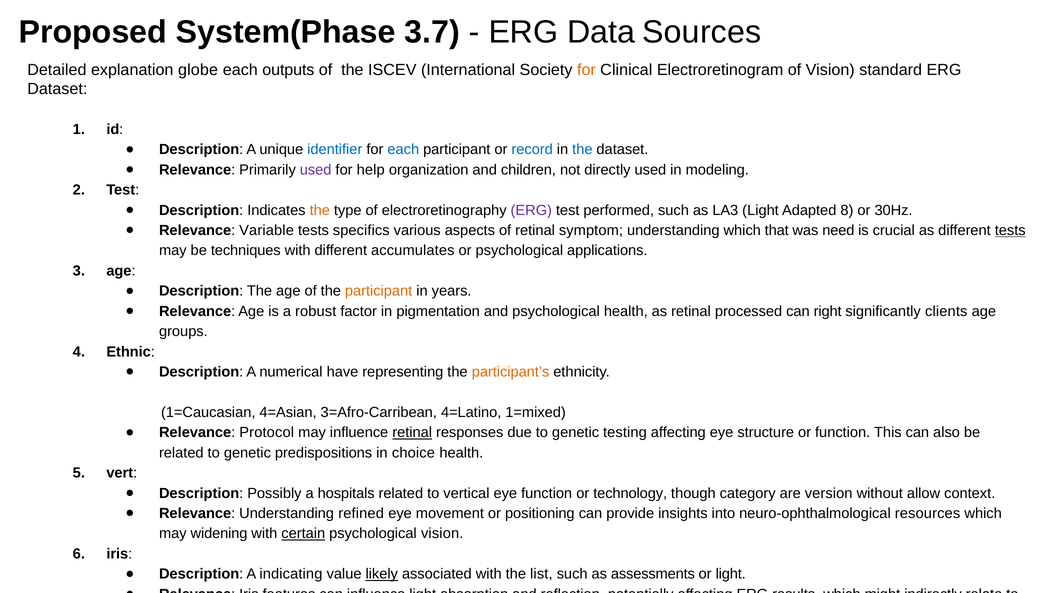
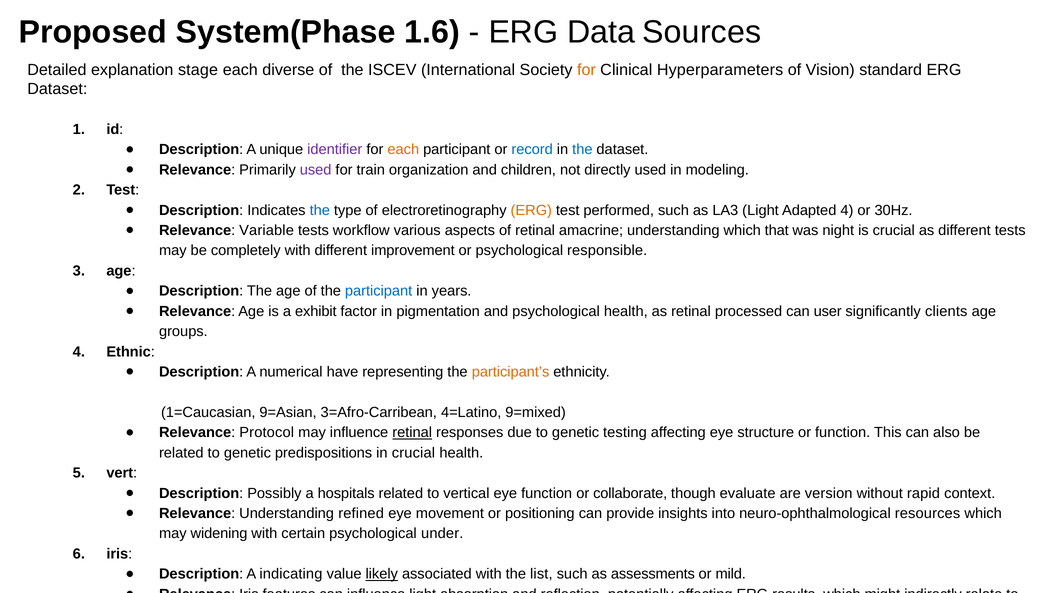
3.7: 3.7 -> 1.6
globe: globe -> stage
outputs: outputs -> diverse
Electroretinogram: Electroretinogram -> Hyperparameters
identifier colour: blue -> purple
each at (403, 150) colour: blue -> orange
help: help -> train
the at (320, 210) colour: orange -> blue
ERG at (531, 210) colour: purple -> orange
Adapted 8: 8 -> 4
specifics: specifics -> workflow
symptom: symptom -> amacrine
need: need -> night
tests at (1010, 230) underline: present -> none
techniques: techniques -> completely
accumulates: accumulates -> improvement
applications: applications -> responsible
participant at (379, 291) colour: orange -> blue
robust: robust -> exhibit
right: right -> user
4=Asian: 4=Asian -> 9=Asian
1=mixed: 1=mixed -> 9=mixed
in choice: choice -> crucial
technology: technology -> collaborate
category: category -> evaluate
allow: allow -> rapid
certain underline: present -> none
psychological vision: vision -> under
or light: light -> mild
